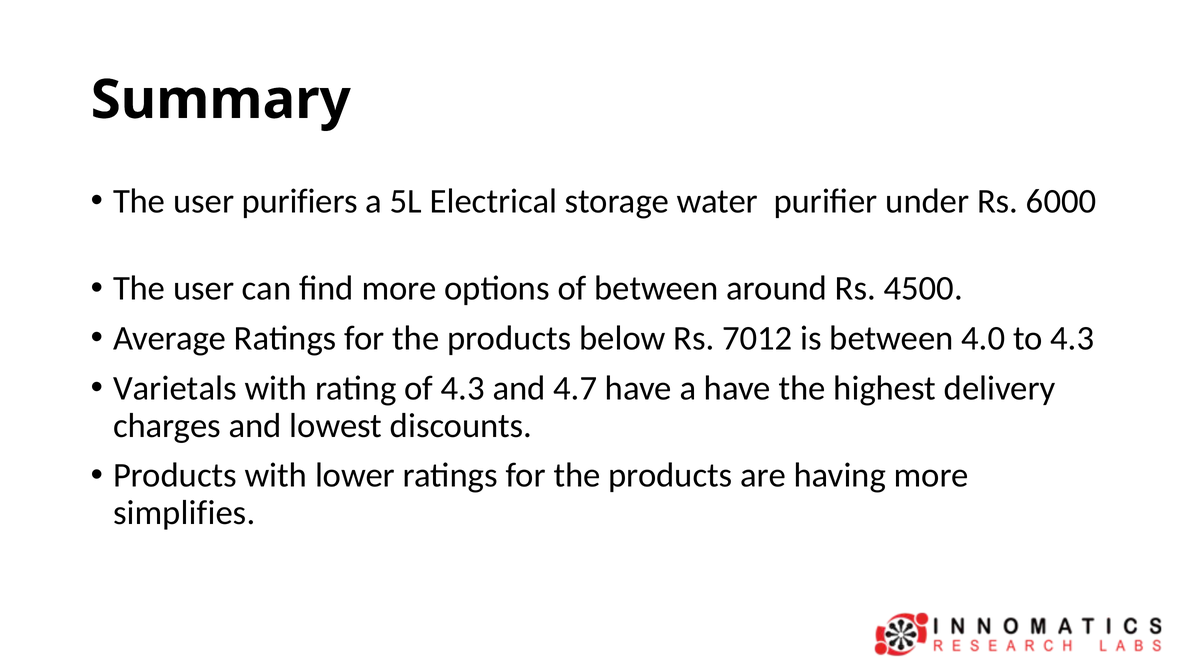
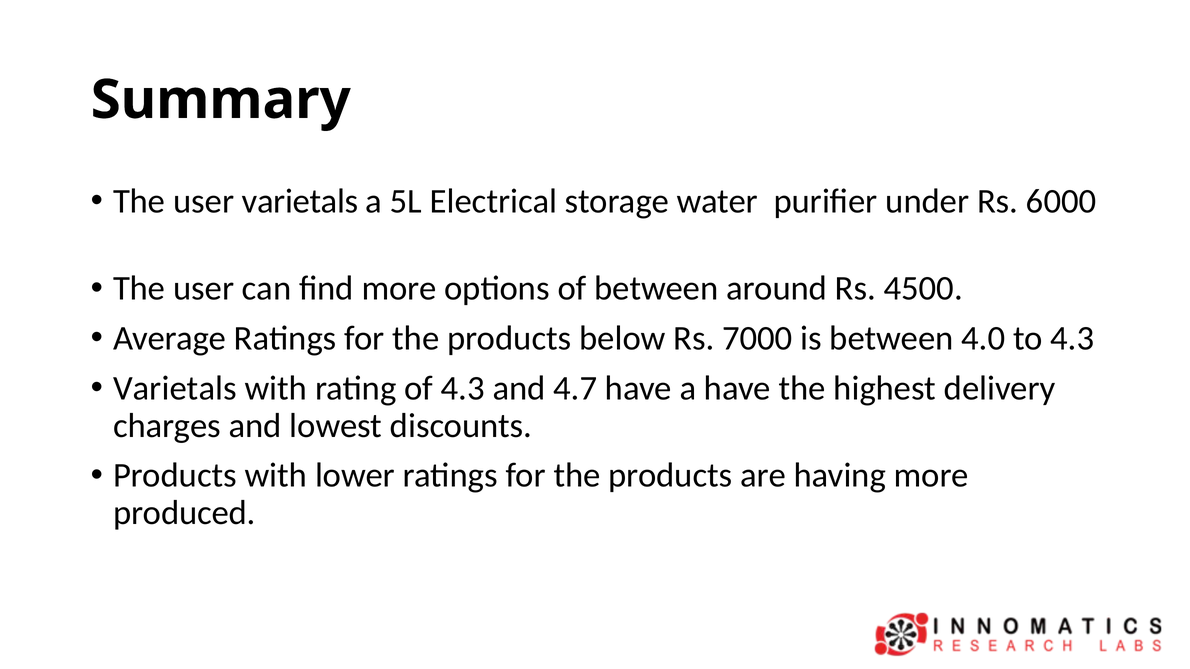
user purifiers: purifiers -> varietals
7012: 7012 -> 7000
simplifies: simplifies -> produced
